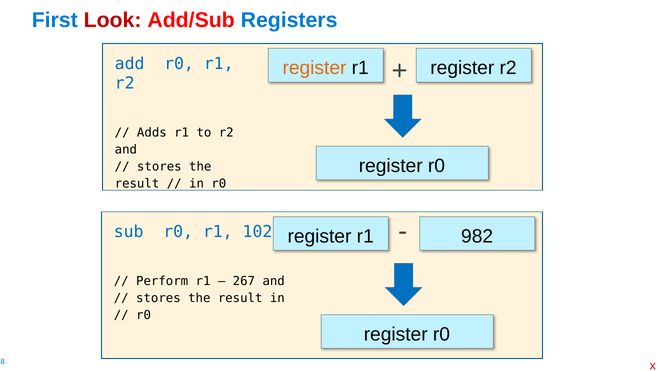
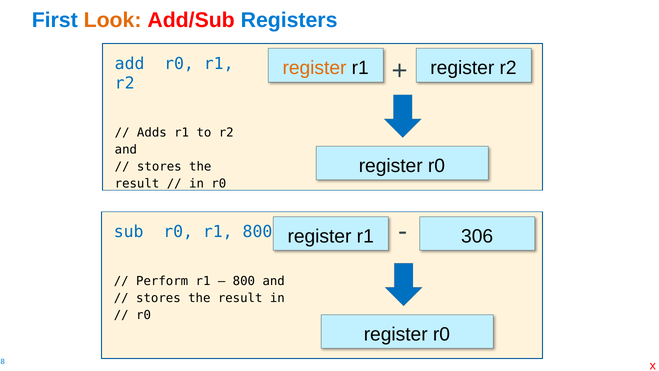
Look colour: red -> orange
r1 102: 102 -> 800
982: 982 -> 306
267 at (244, 281): 267 -> 800
